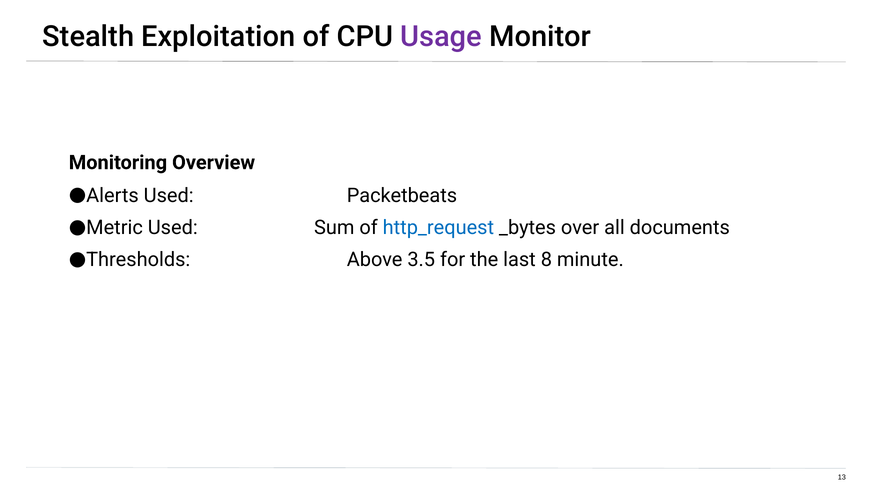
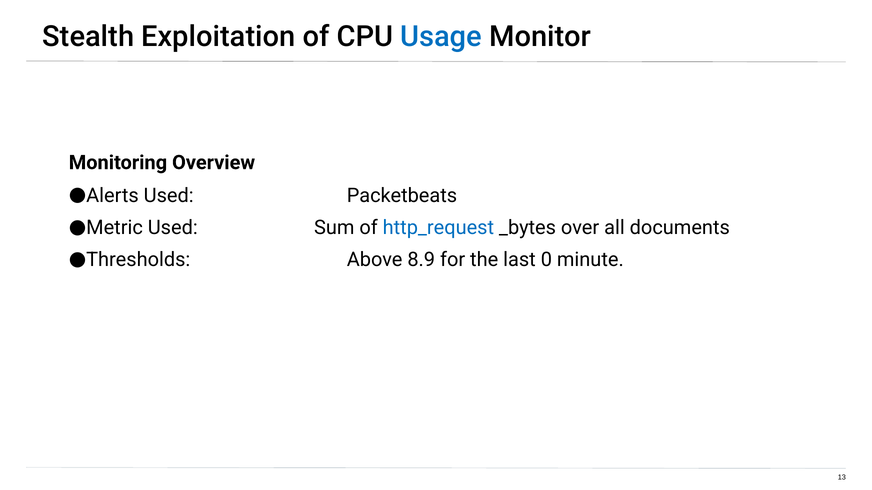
Usage colour: purple -> blue
3.5: 3.5 -> 8.9
8: 8 -> 0
